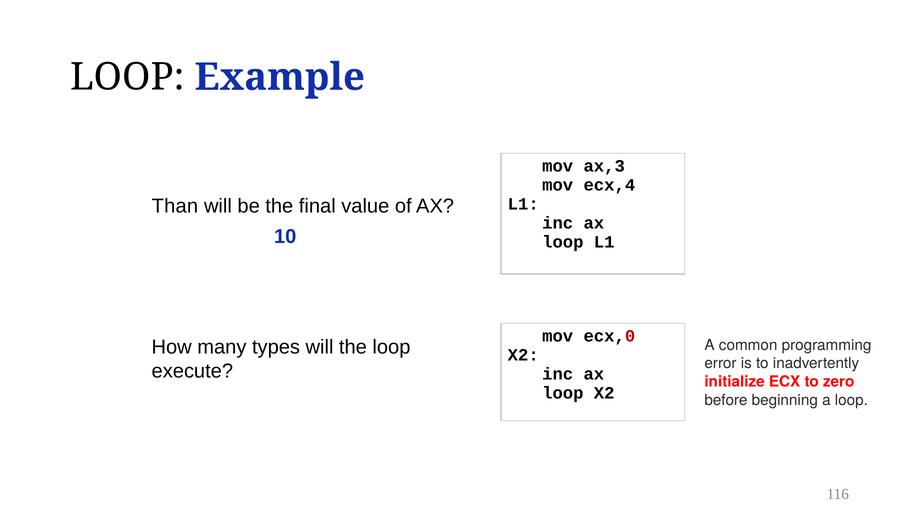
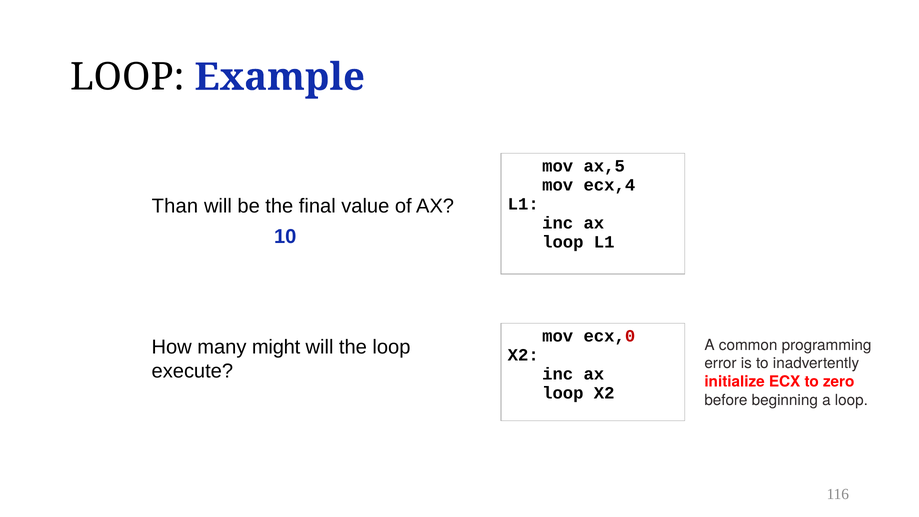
ax,3: ax,3 -> ax,5
types: types -> might
